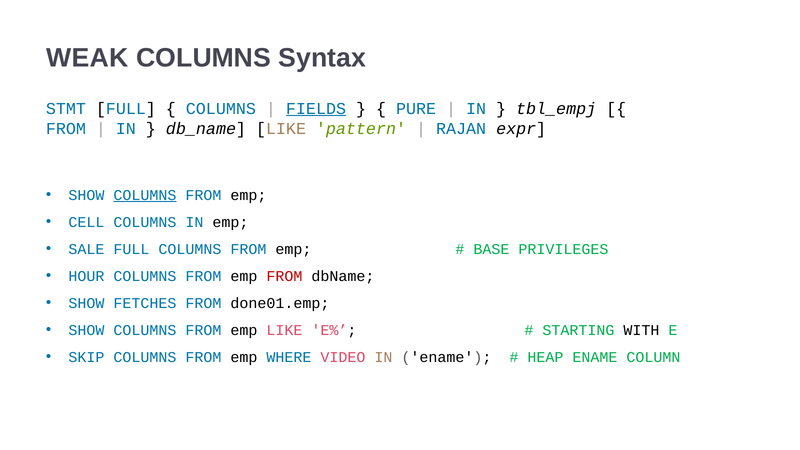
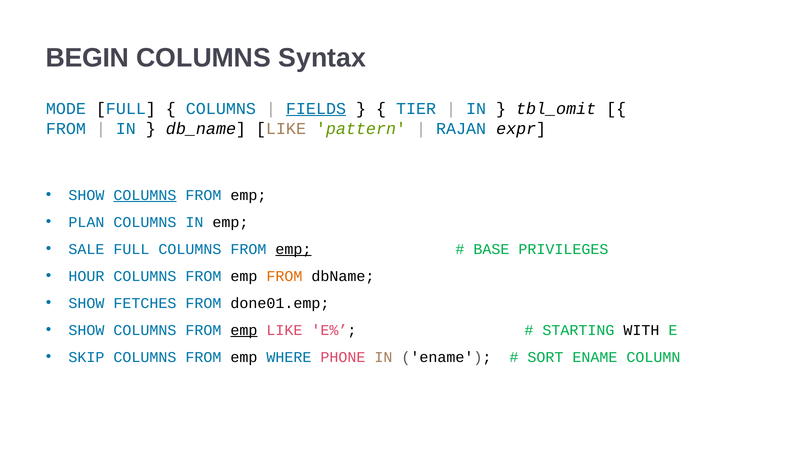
WEAK: WEAK -> BEGIN
STMT: STMT -> MODE
PURE: PURE -> TIER
tbl_empj: tbl_empj -> tbl_omit
CELL: CELL -> PLAN
emp at (293, 249) underline: none -> present
FROM at (284, 276) colour: red -> orange
emp at (244, 330) underline: none -> present
VIDEO: VIDEO -> PHONE
HEAP: HEAP -> SORT
